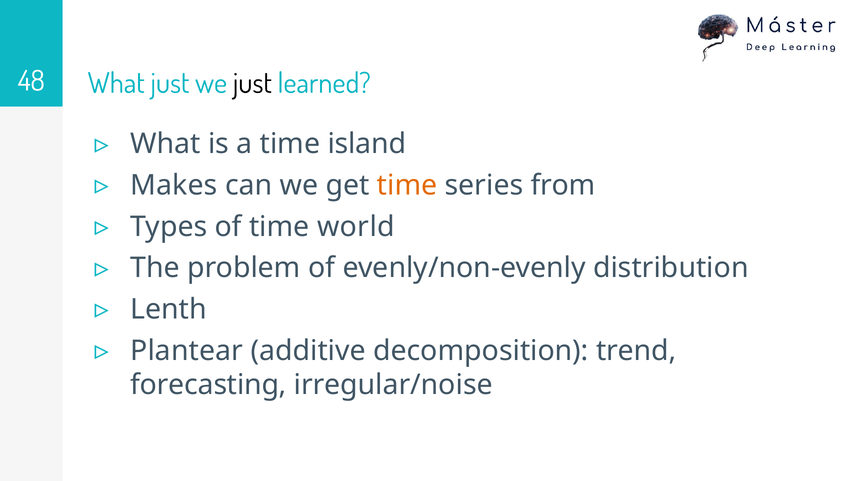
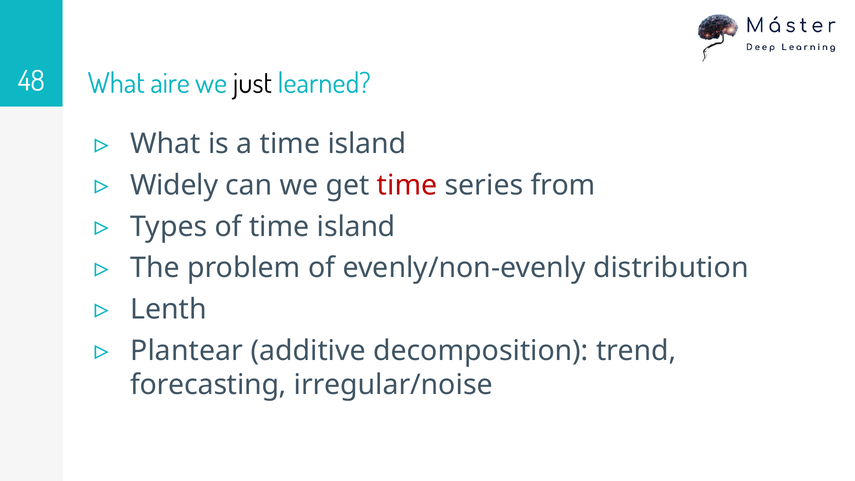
What just: just -> aire
Makes: Makes -> Widely
time at (407, 185) colour: orange -> red
of time world: world -> island
